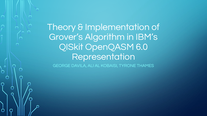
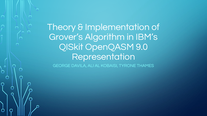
6.0: 6.0 -> 9.0
